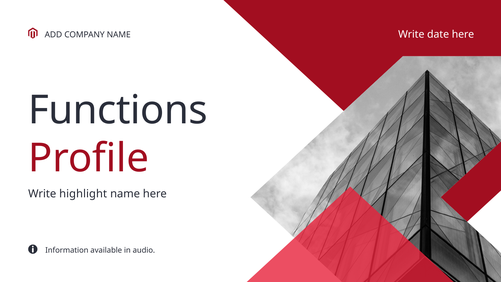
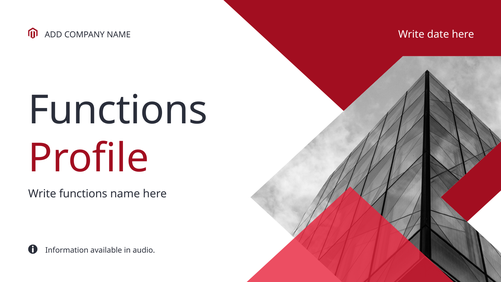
Write highlight: highlight -> functions
